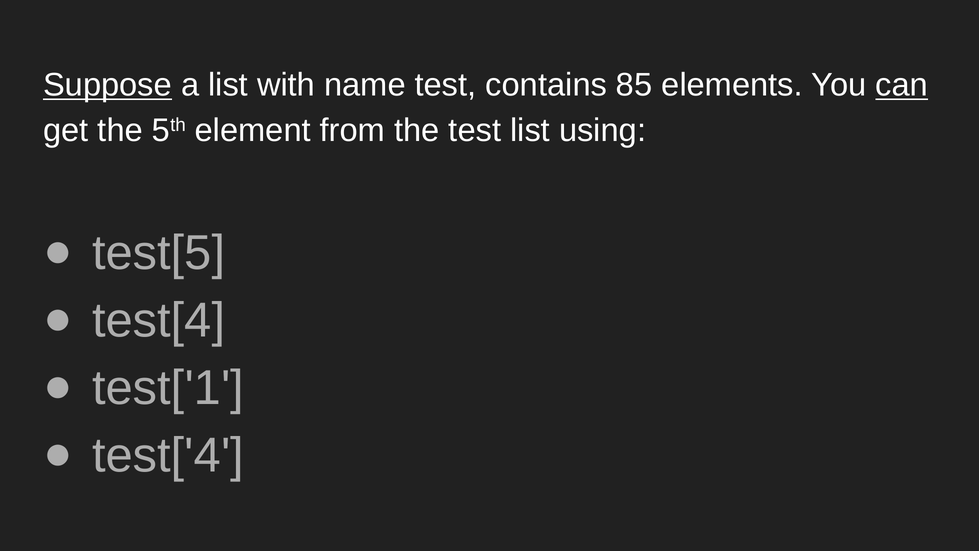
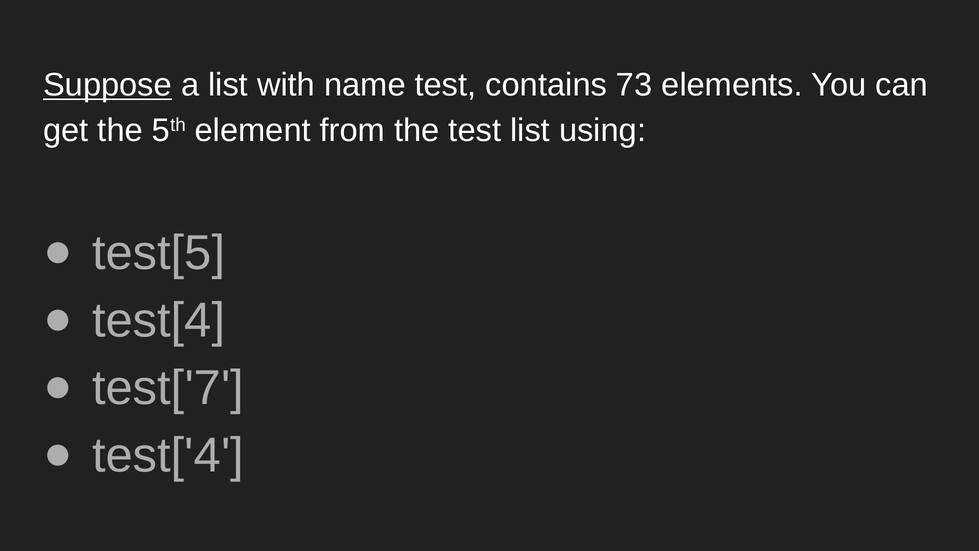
85: 85 -> 73
can underline: present -> none
test['1: test['1 -> test['7
